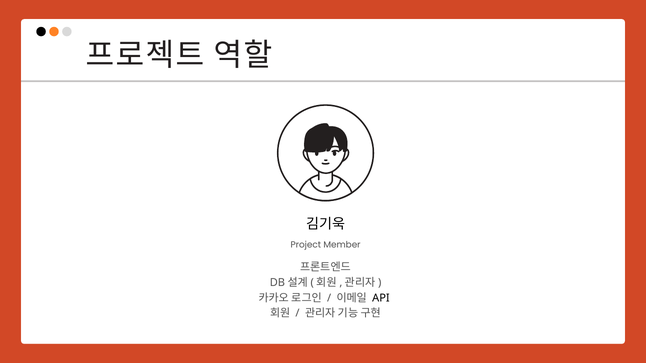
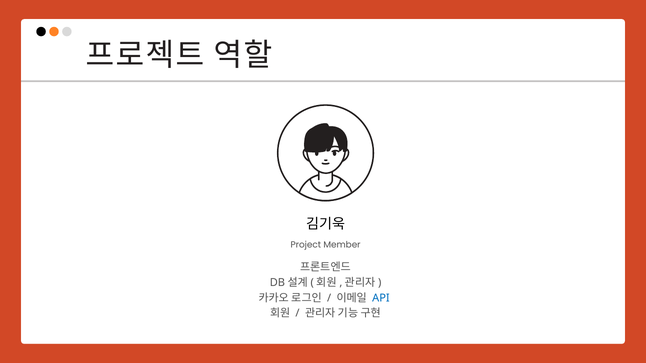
API colour: black -> blue
